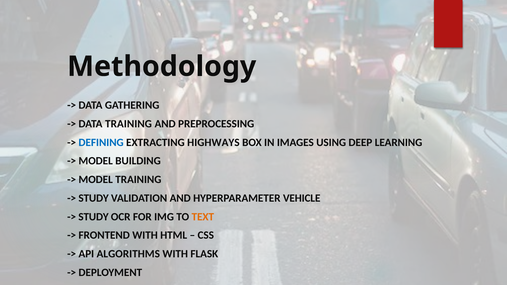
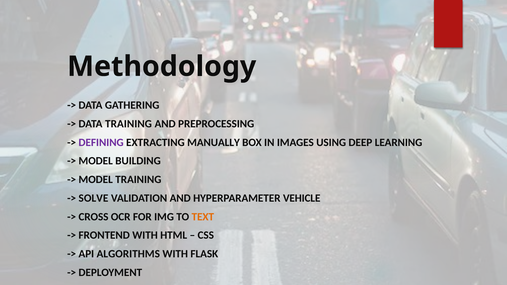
DEFINING colour: blue -> purple
HIGHWAYS: HIGHWAYS -> MANUALLY
STUDY at (94, 198): STUDY -> SOLVE
STUDY at (94, 217): STUDY -> CROSS
